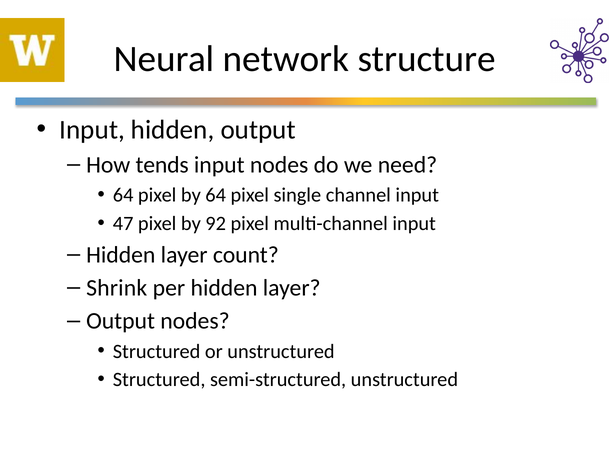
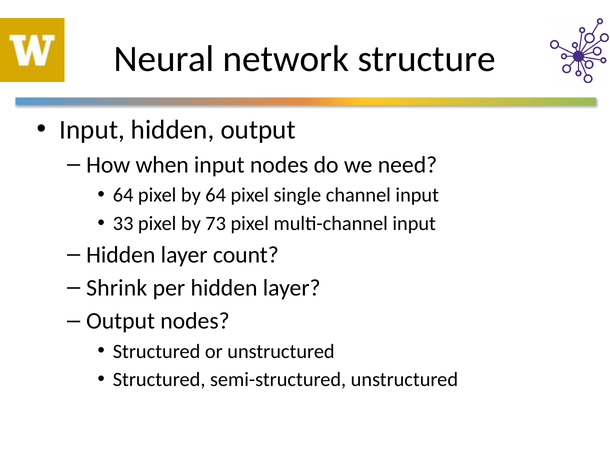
tends: tends -> when
47: 47 -> 33
92: 92 -> 73
